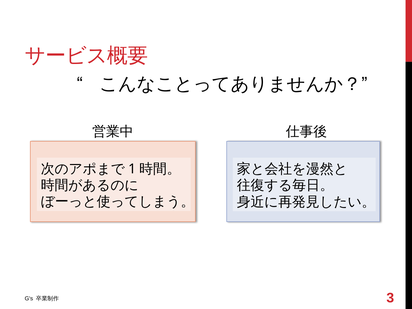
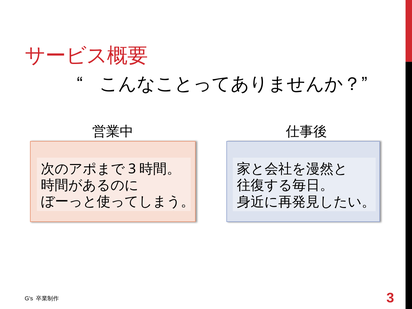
1 at (132, 169): 1 -> 3
